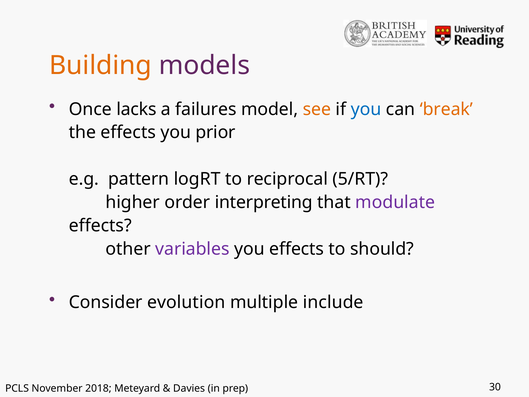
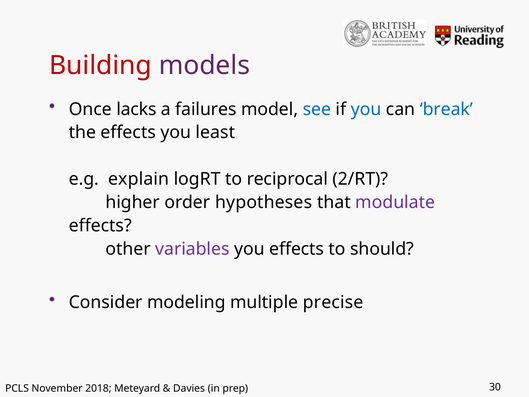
Building colour: orange -> red
see colour: orange -> blue
break colour: orange -> blue
prior: prior -> least
pattern: pattern -> explain
5/RT: 5/RT -> 2/RT
interpreting: interpreting -> hypotheses
evolution: evolution -> modeling
include: include -> precise
